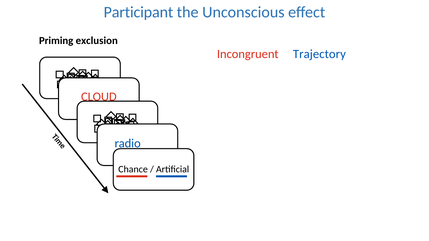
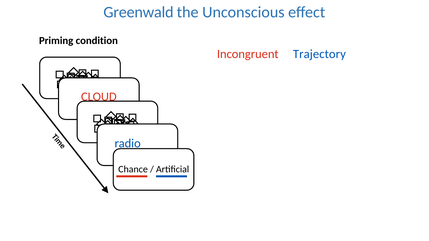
Participant: Participant -> Greenwald
exclusion: exclusion -> condition
